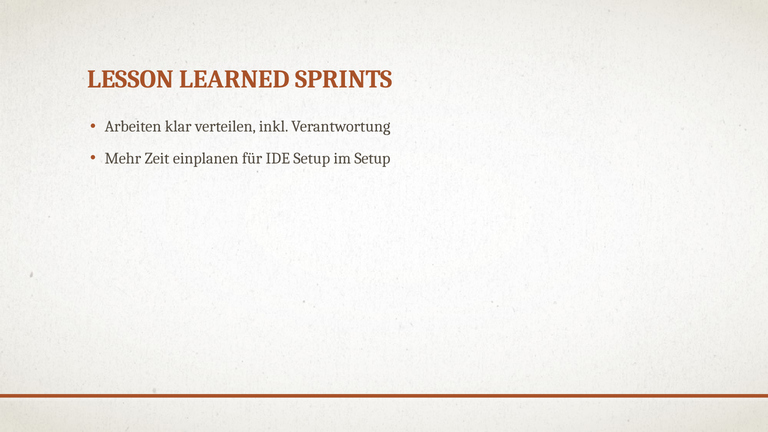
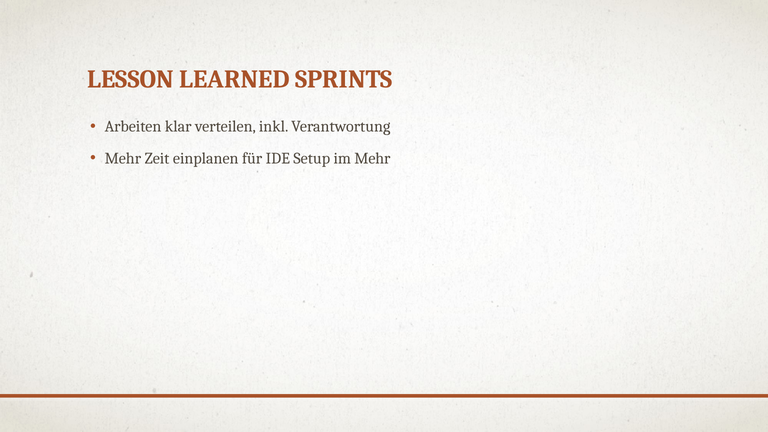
im Setup: Setup -> Mehr
